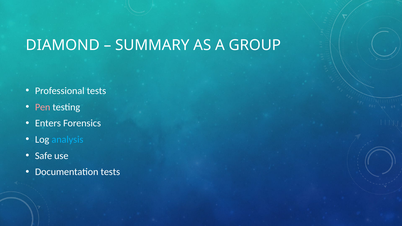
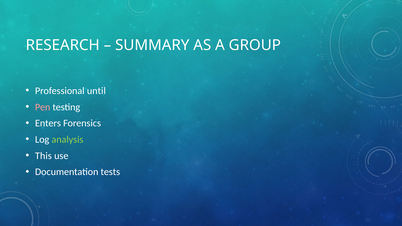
DIAMOND: DIAMOND -> RESEARCH
Professional tests: tests -> until
analysis colour: light blue -> light green
Safe: Safe -> This
